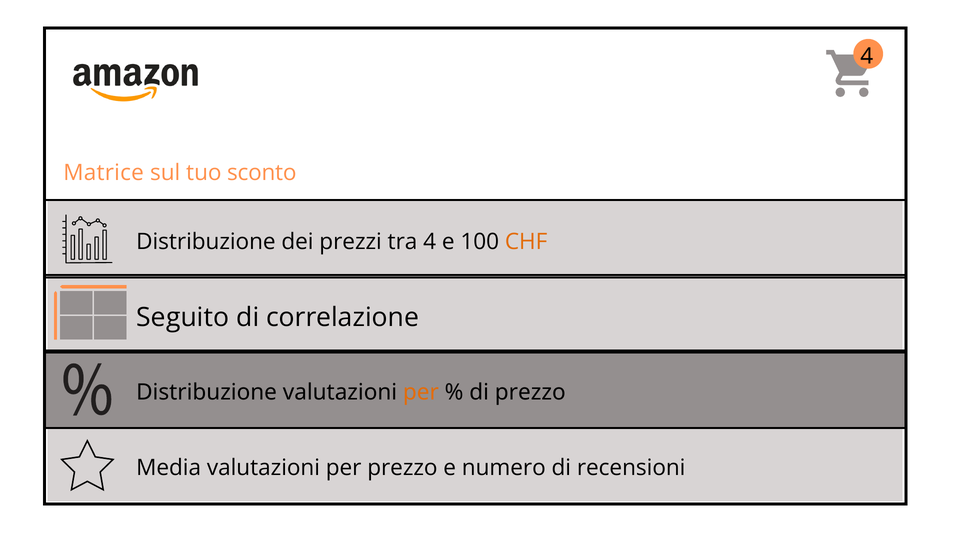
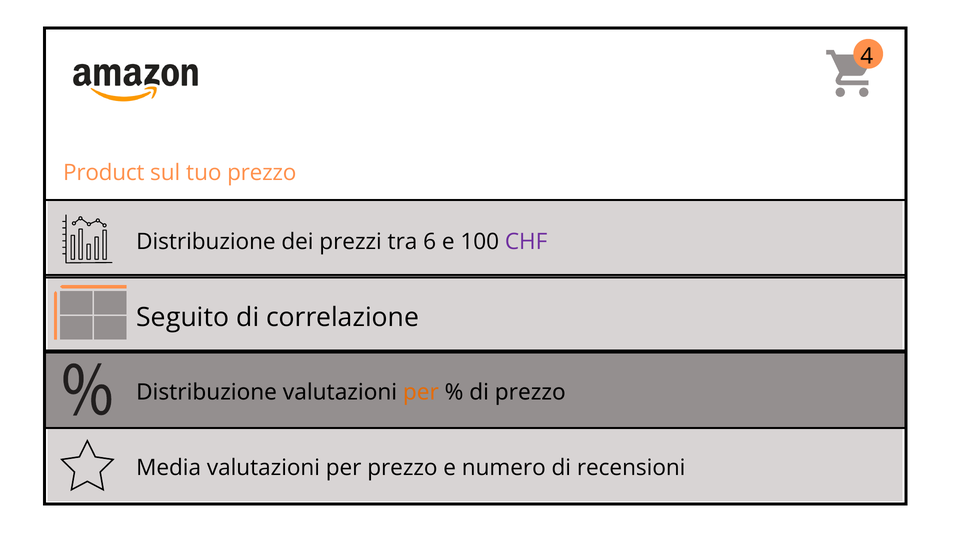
Matrice: Matrice -> Product
tuo sconto: sconto -> prezzo
tra 4: 4 -> 6
CHF colour: orange -> purple
